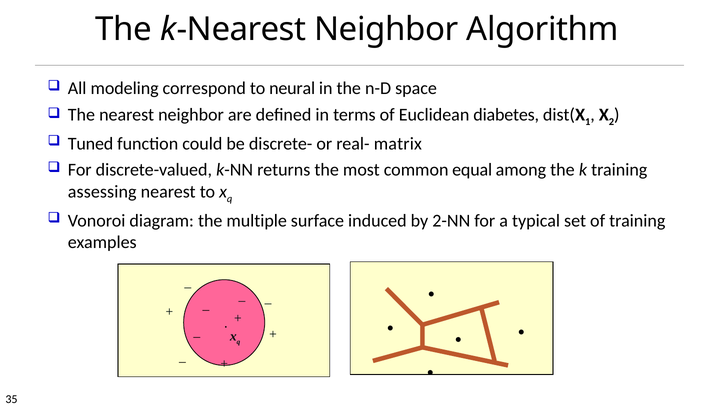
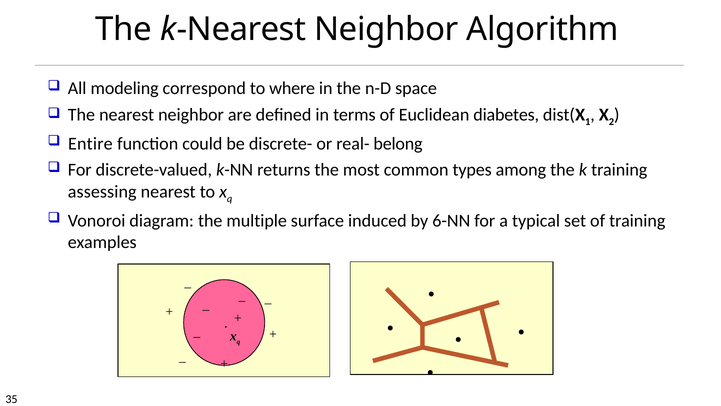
neural: neural -> where
Tuned: Tuned -> Entire
matrix: matrix -> belong
equal: equal -> types
2-NN: 2-NN -> 6-NN
